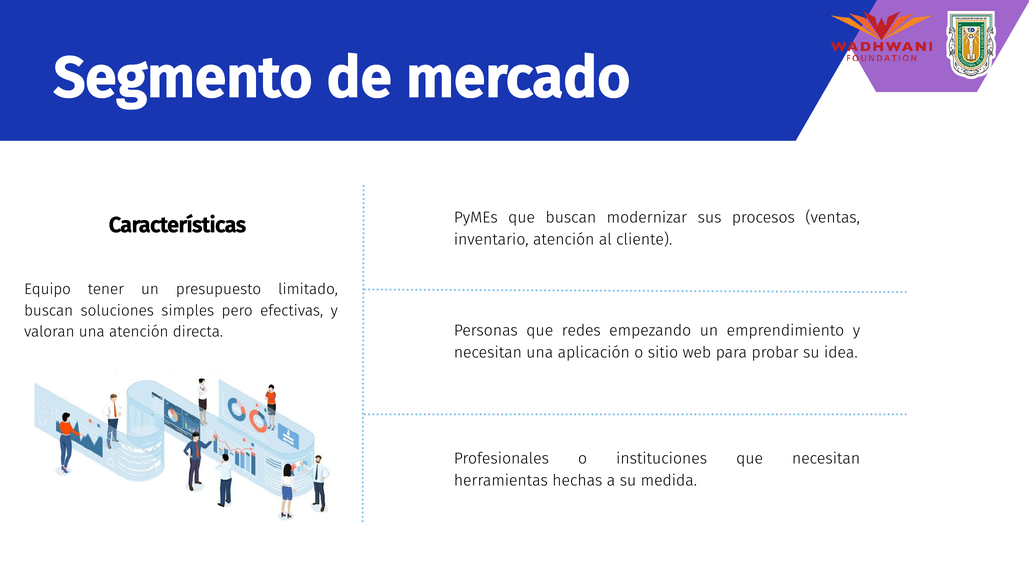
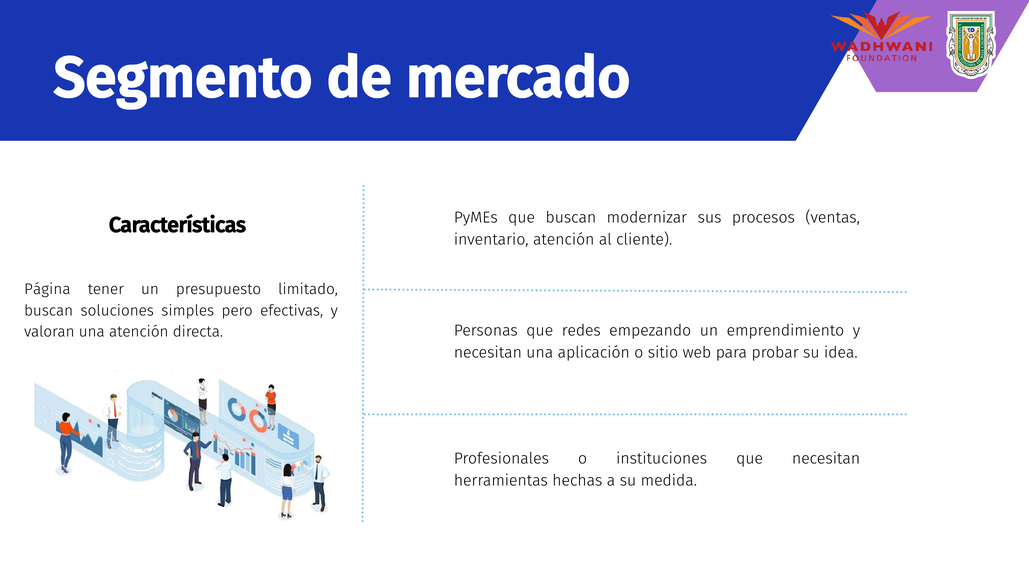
Equipo: Equipo -> Página
